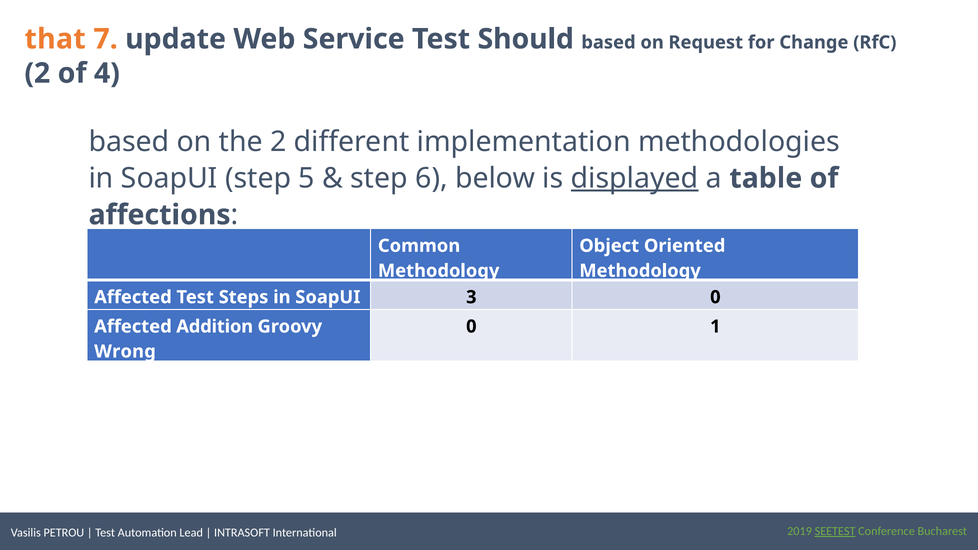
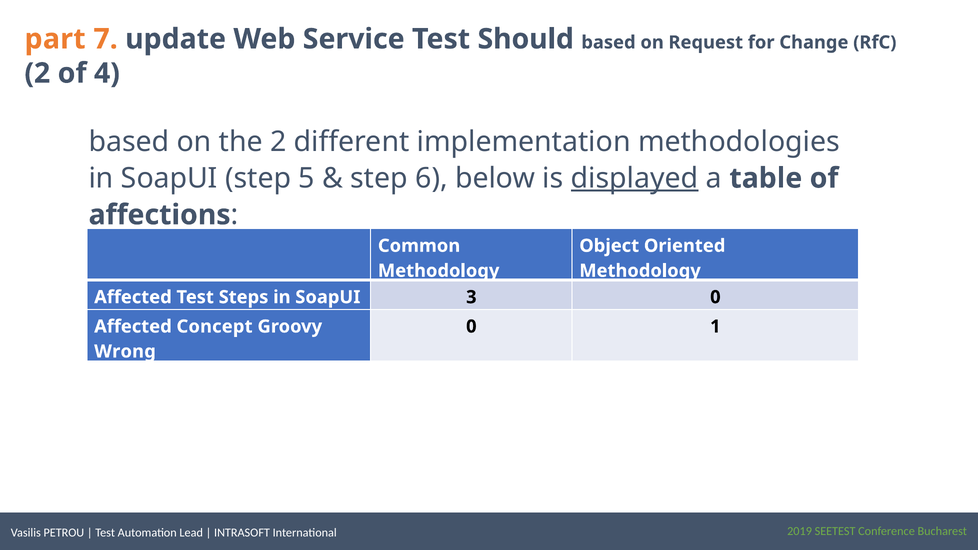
that: that -> part
Addition: Addition -> Concept
SEETEST underline: present -> none
